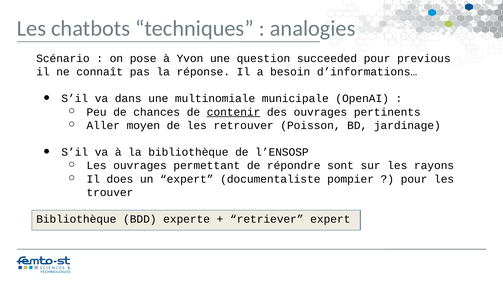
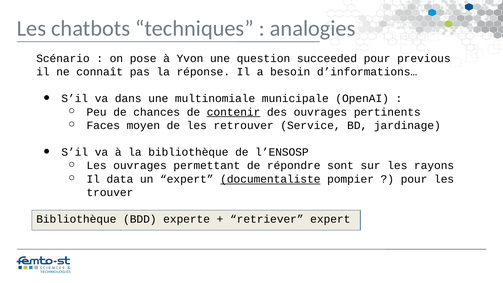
Aller: Aller -> Faces
Poisson: Poisson -> Service
does: does -> data
documentaliste underline: none -> present
